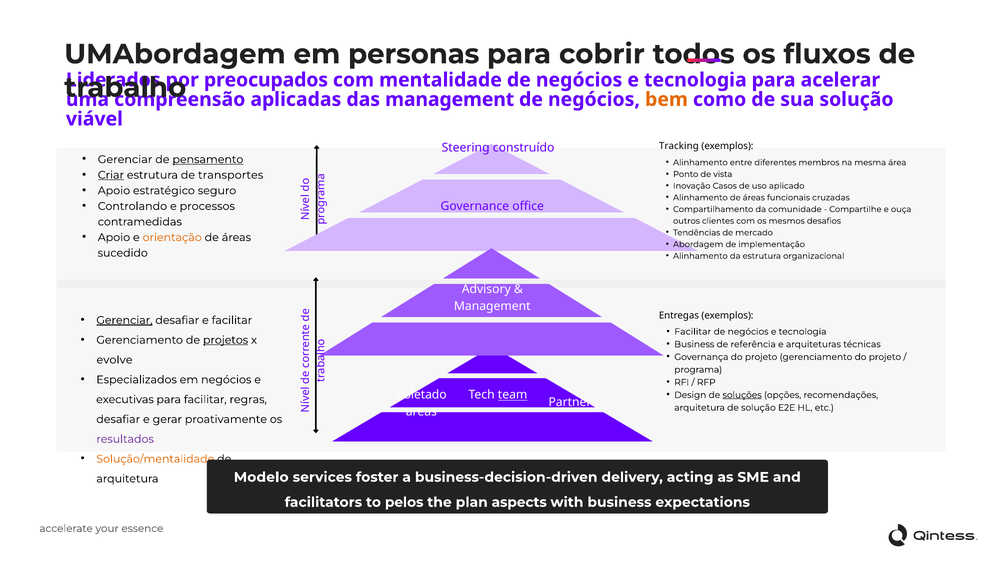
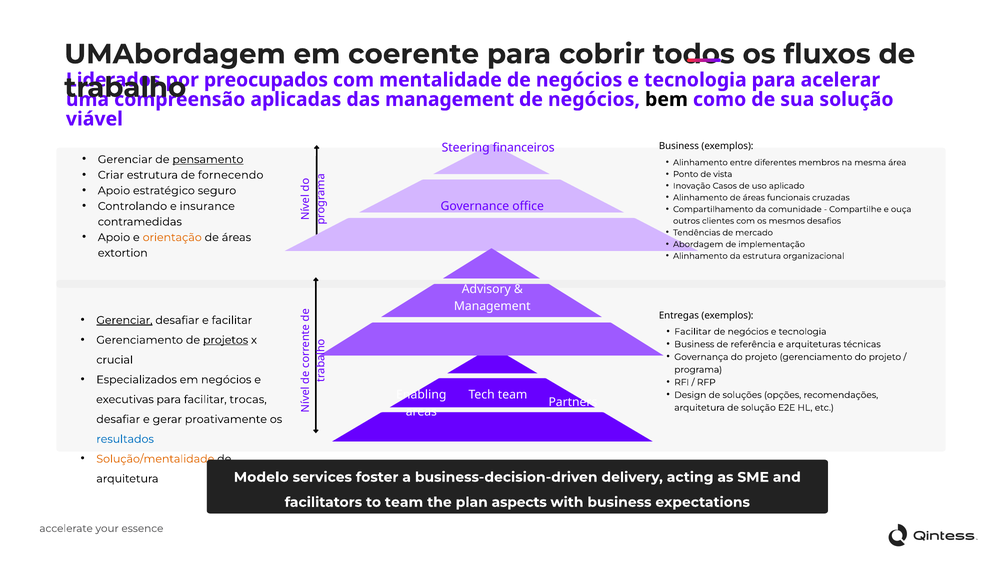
personas: personas -> coerente
bem colour: orange -> black
Tracking at (679, 146): Tracking -> Business
construído: construído -> financeiros
Criar underline: present -> none
transportes: transportes -> fornecendo
processos: processos -> insurance
sucedido: sucedido -> extortion
evolve: evolve -> crucial
soluções underline: present -> none
Coletado: Coletado -> Enabling
team at (513, 395) underline: present -> none
regras: regras -> trocas
resultados colour: purple -> blue
to pelos: pelos -> team
